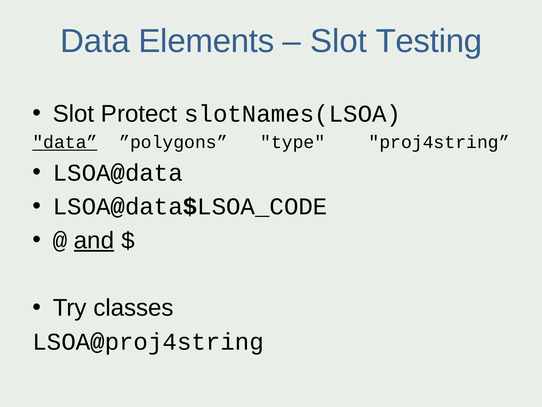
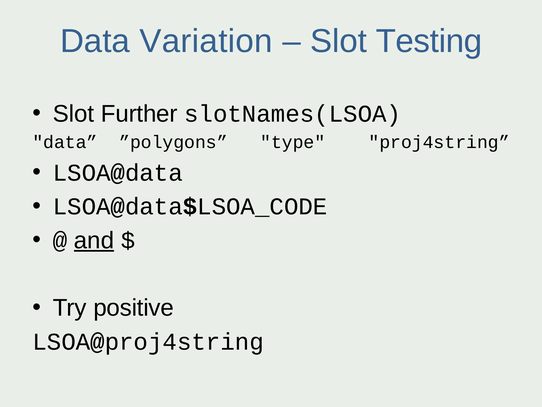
Elements: Elements -> Variation
Protect: Protect -> Further
data at (65, 142) underline: present -> none
classes: classes -> positive
